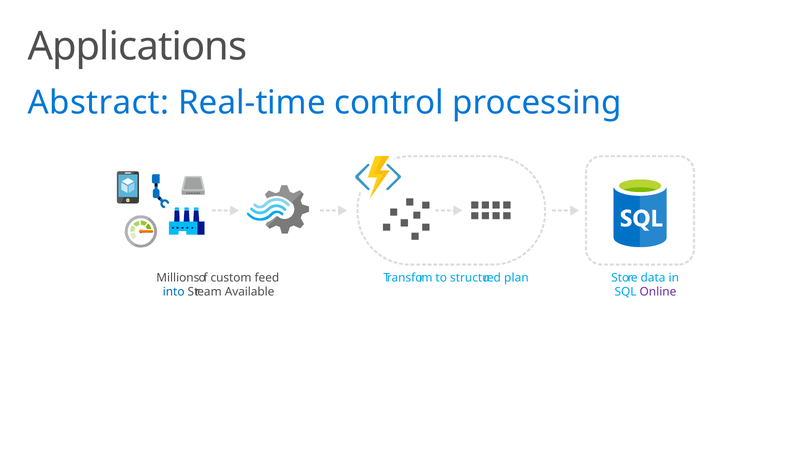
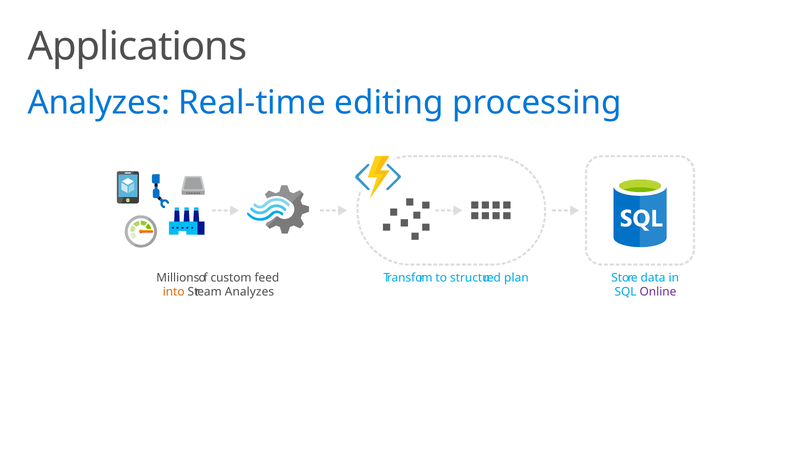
Abstract at (99, 103): Abstract -> Analyzes
control: control -> editing
into colour: blue -> orange
Stream Available: Available -> Analyzes
